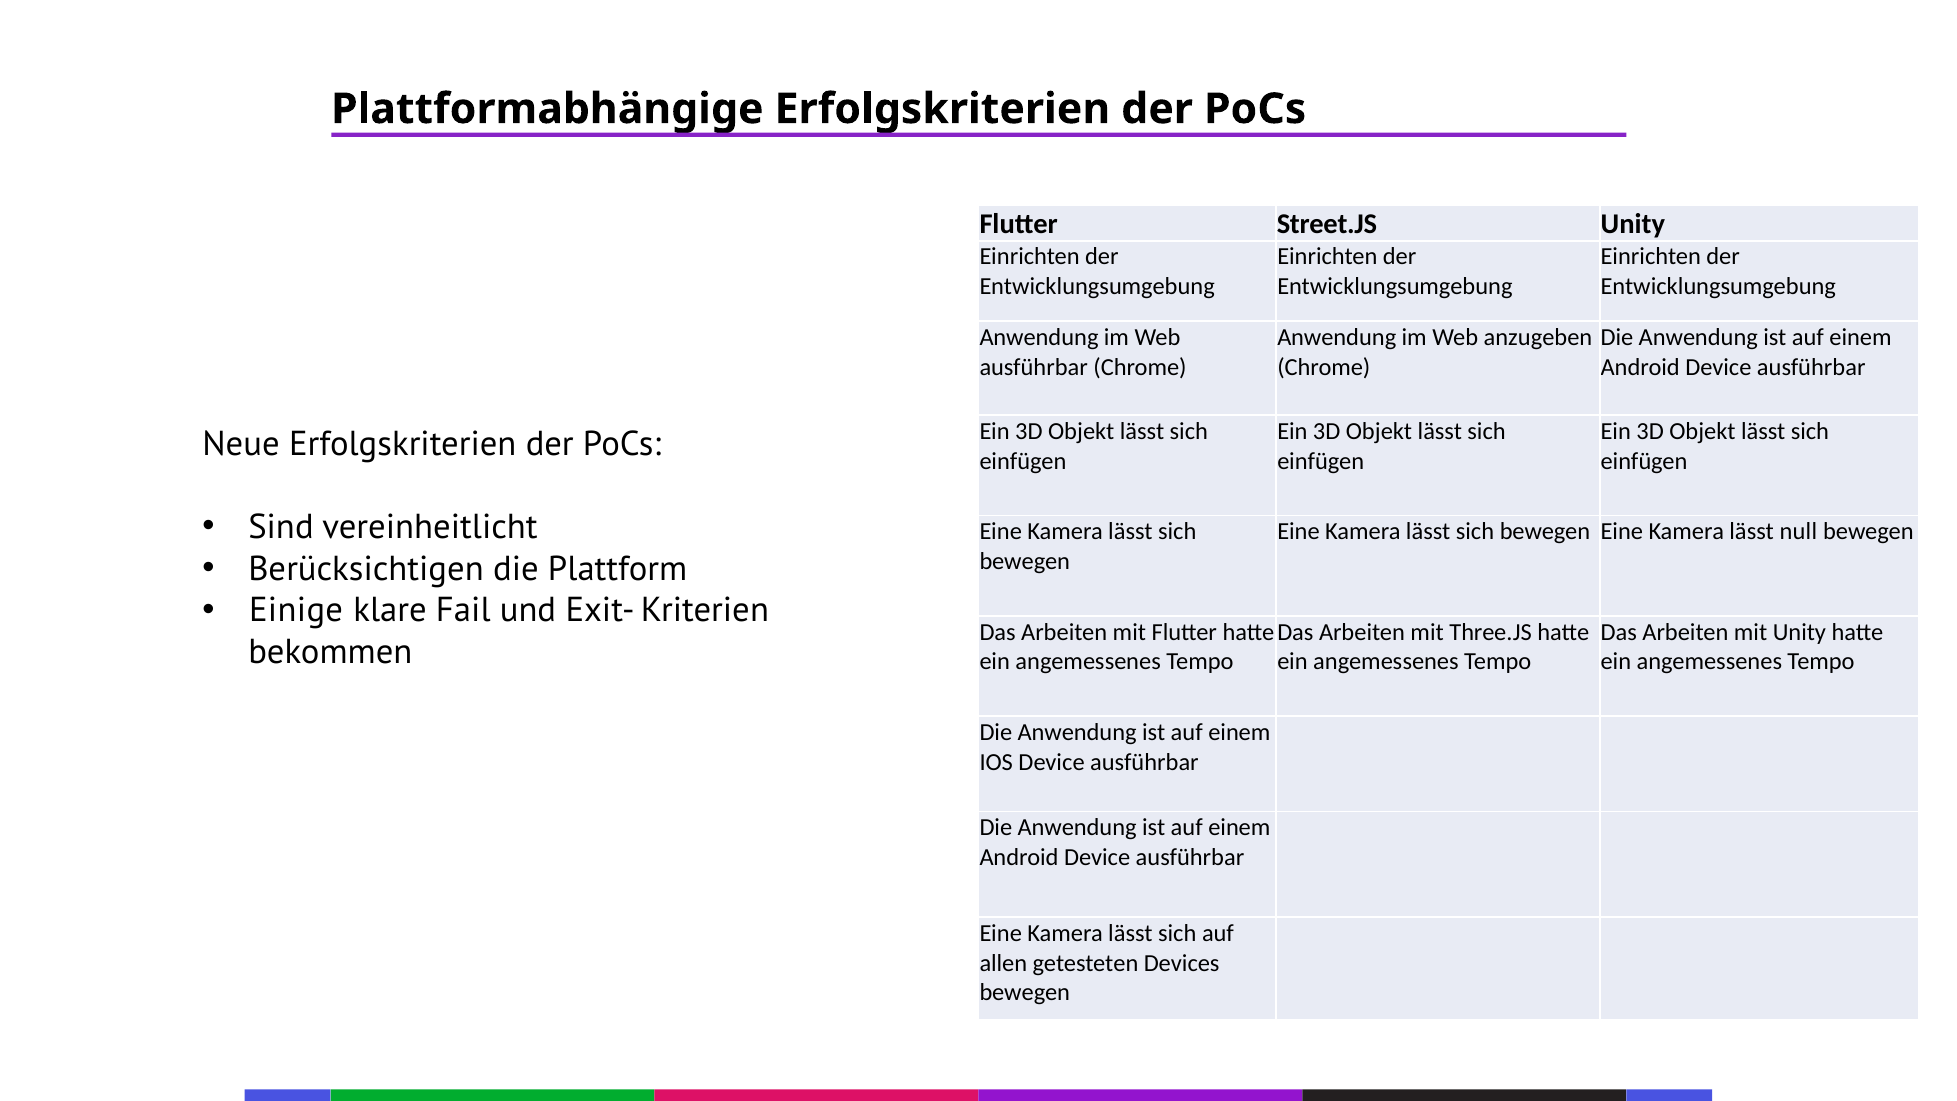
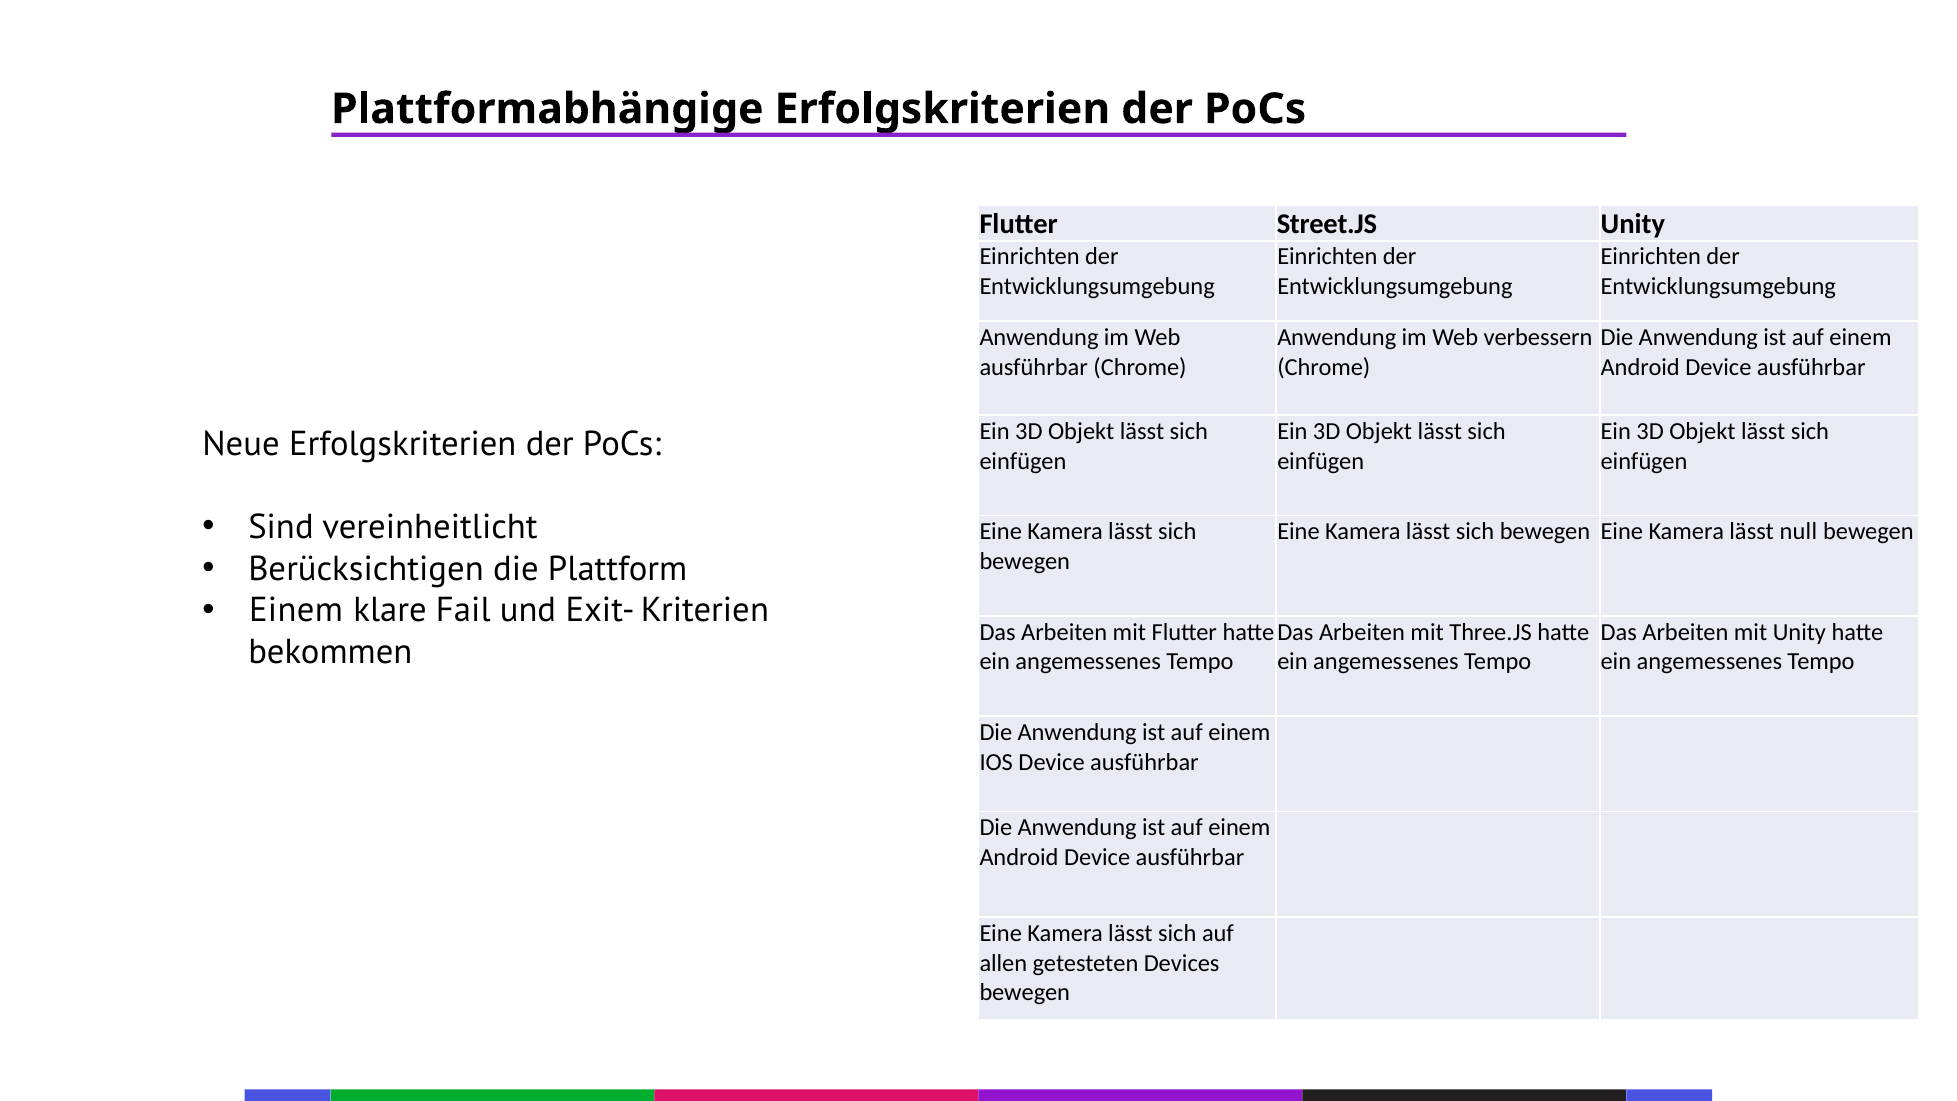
anzugeben: anzugeben -> verbessern
Einige at (296, 610): Einige -> Einem
